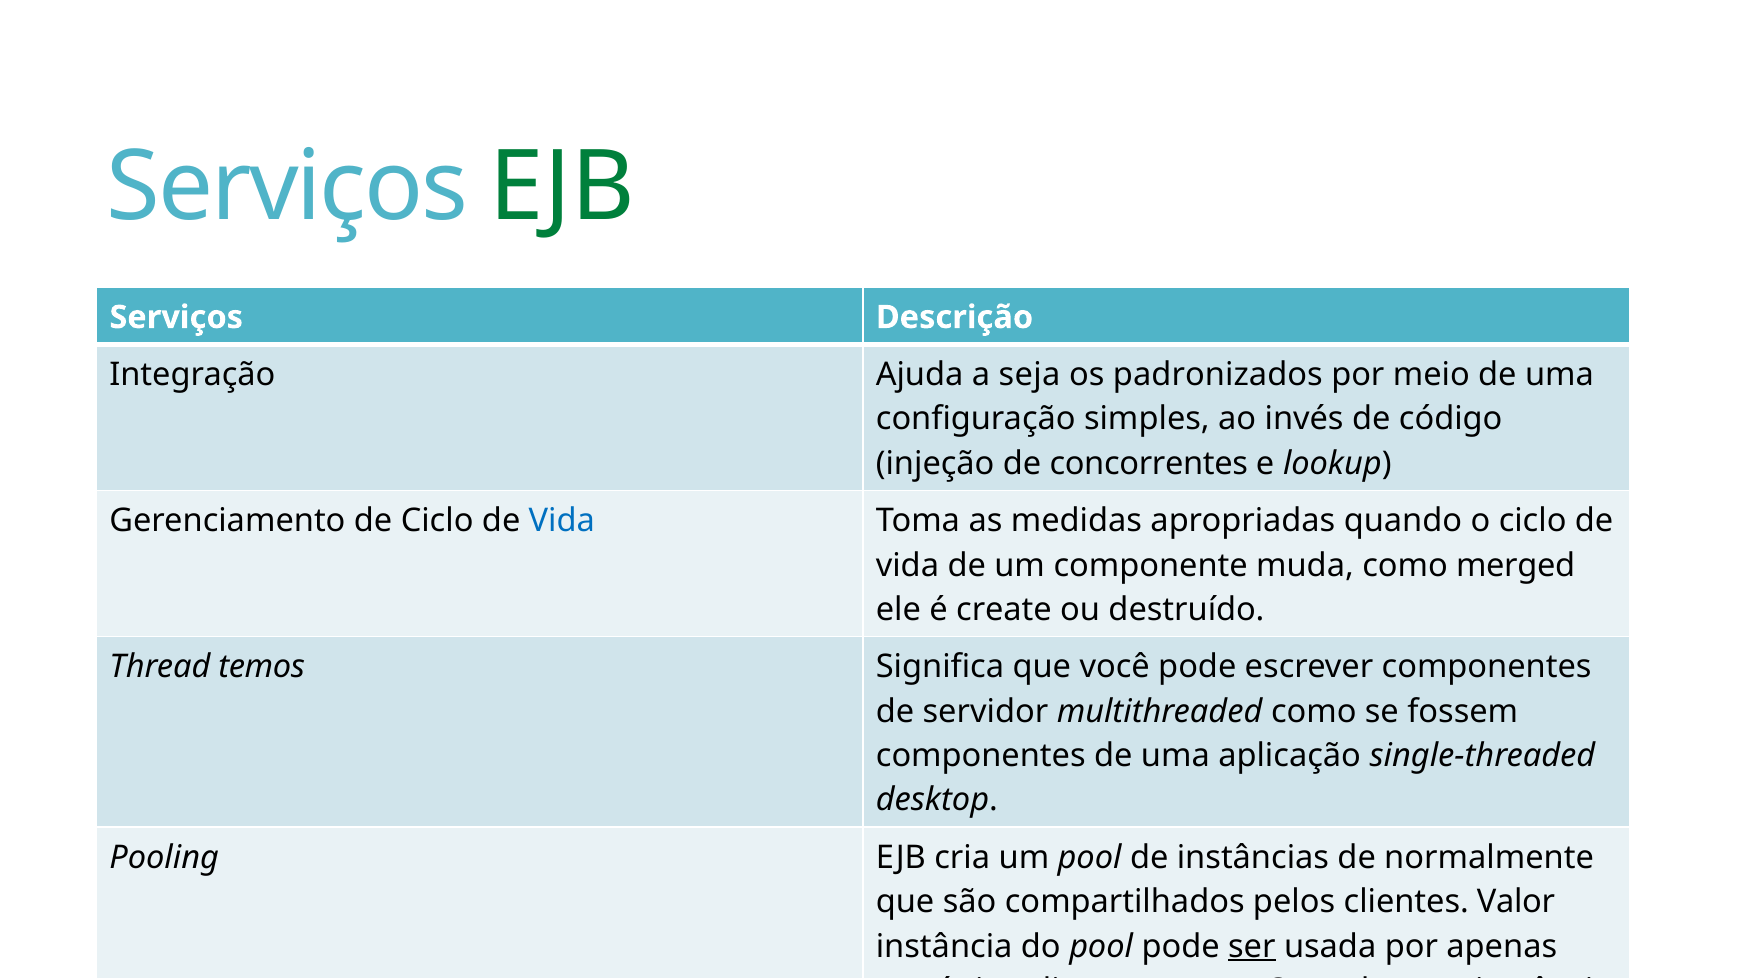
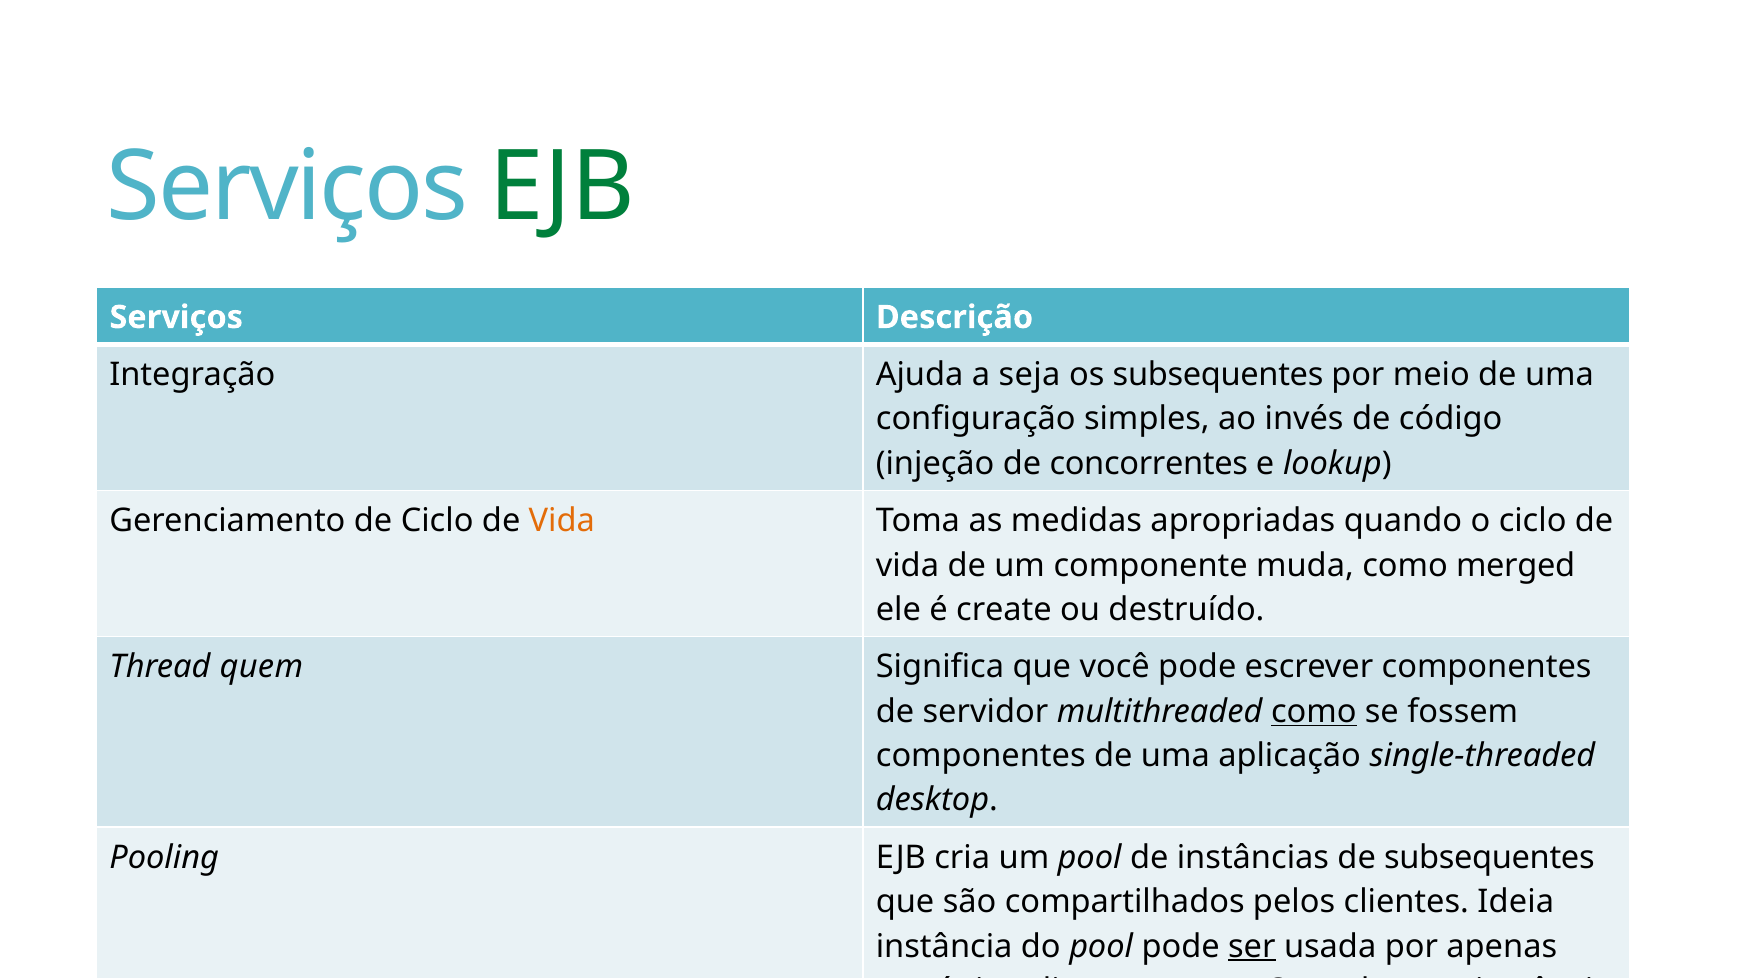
os padronizados: padronizados -> subsequentes
Vida at (562, 521) colour: blue -> orange
temos: temos -> quem
como at (1314, 711) underline: none -> present
de normalmente: normalmente -> subsequentes
Valor: Valor -> Ideia
